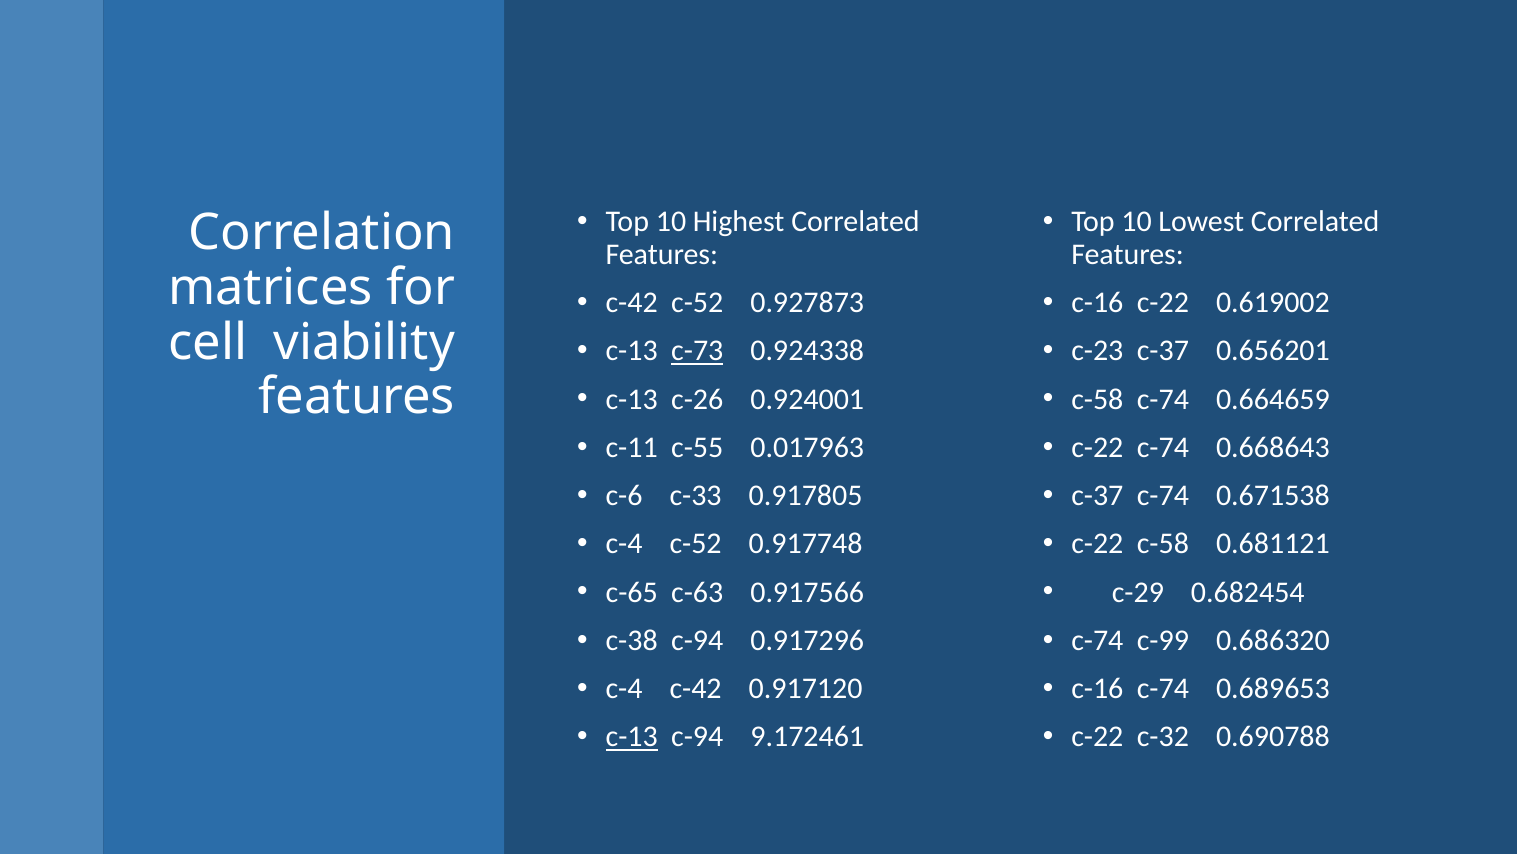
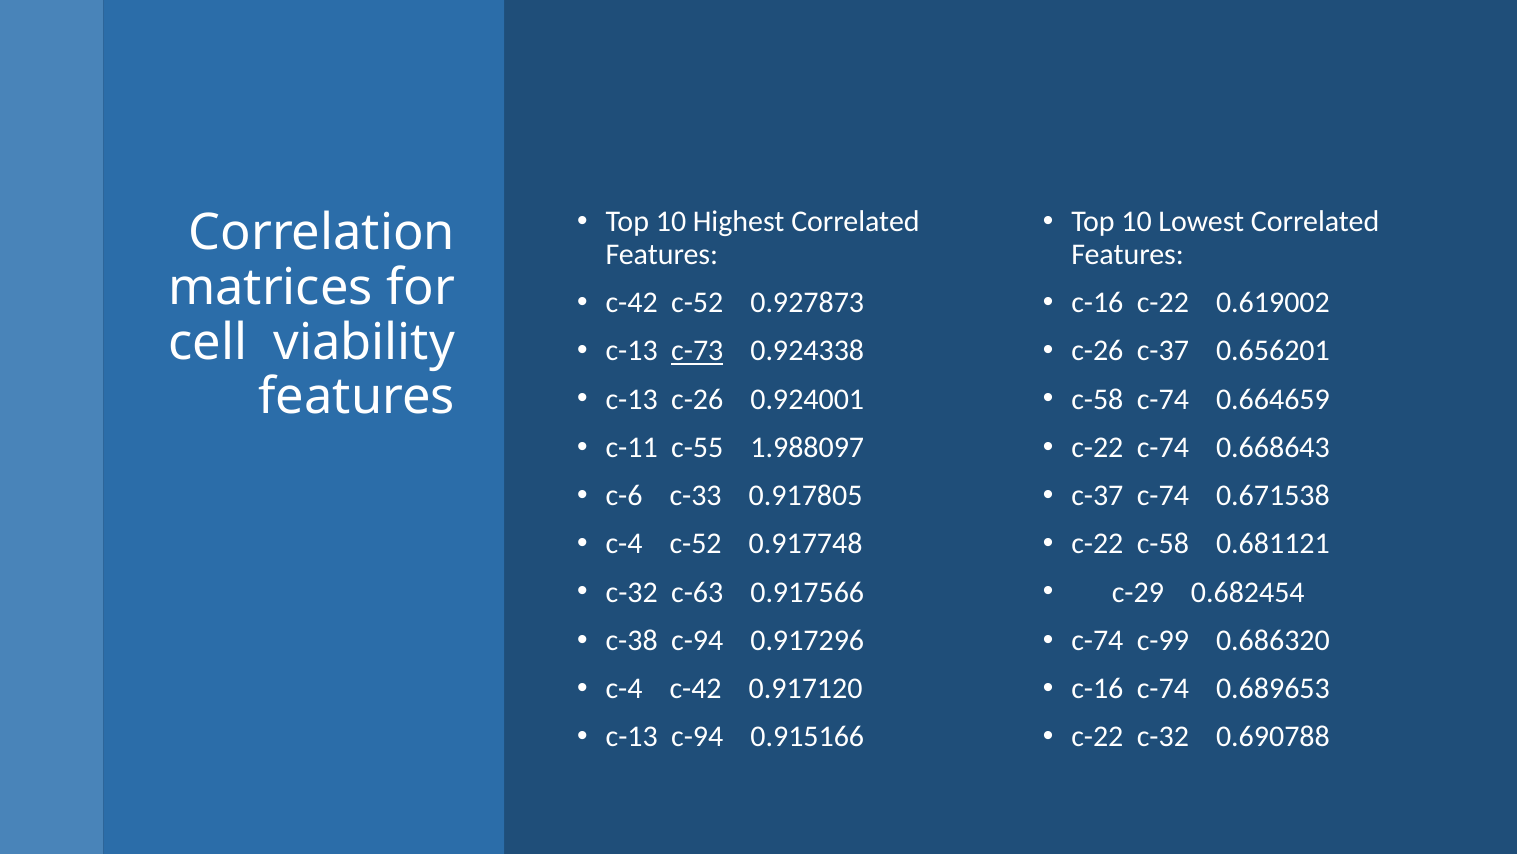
c-23 at (1097, 351): c-23 -> c-26
0.017963: 0.017963 -> 1.988097
c-65 at (632, 592): c-65 -> c-32
c-13 at (632, 736) underline: present -> none
9.172461: 9.172461 -> 0.915166
